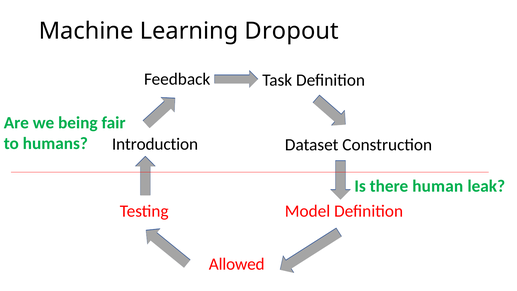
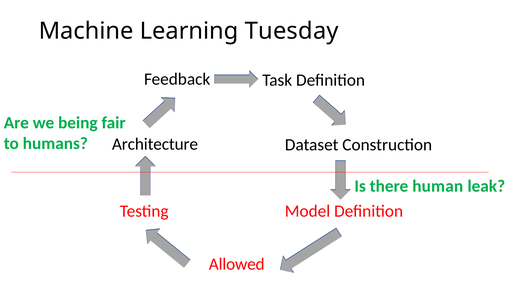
Dropout: Dropout -> Tuesday
Introduction: Introduction -> Architecture
